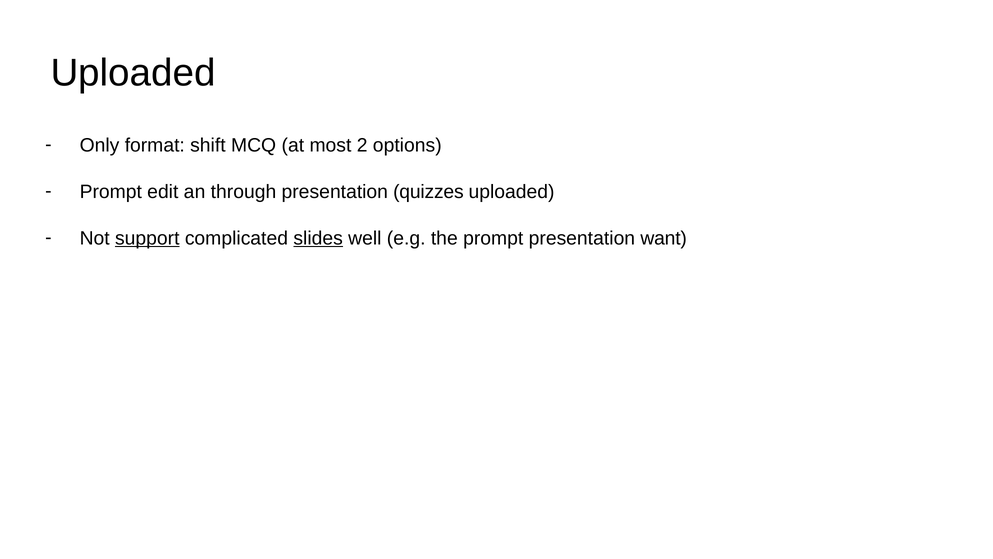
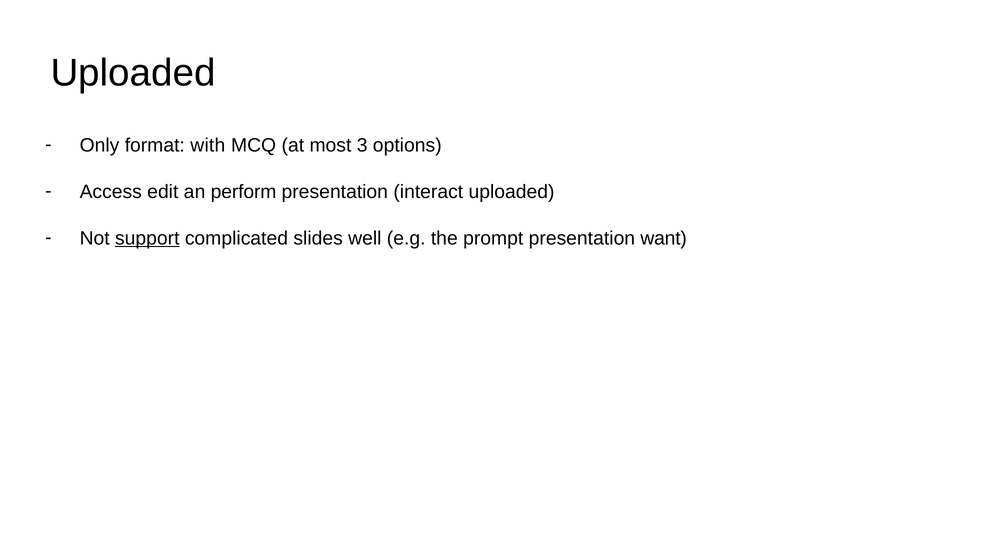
shift: shift -> with
2: 2 -> 3
Prompt at (111, 192): Prompt -> Access
through: through -> perform
quizzes: quizzes -> interact
slides underline: present -> none
